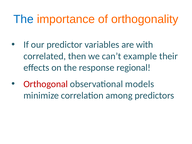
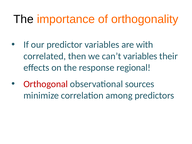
The at (24, 19) colour: blue -> black
can’t example: example -> variables
models: models -> sources
